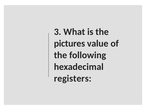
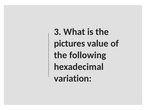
registers: registers -> variation
